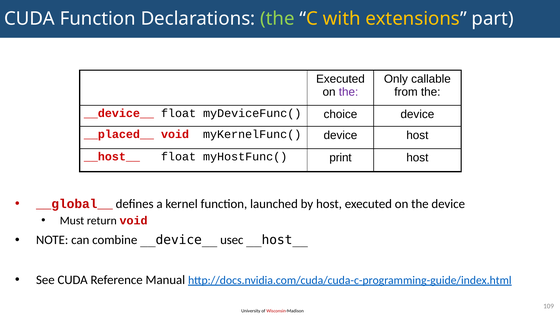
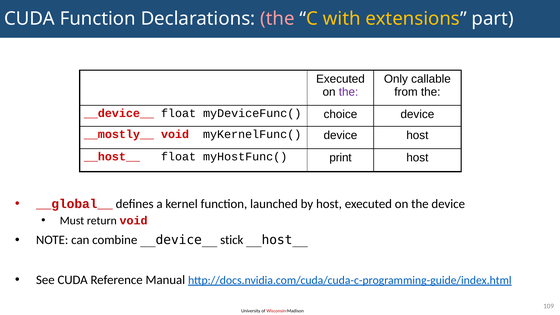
the at (277, 19) colour: light green -> pink
__placed__: __placed__ -> __mostly__
usec: usec -> stick
